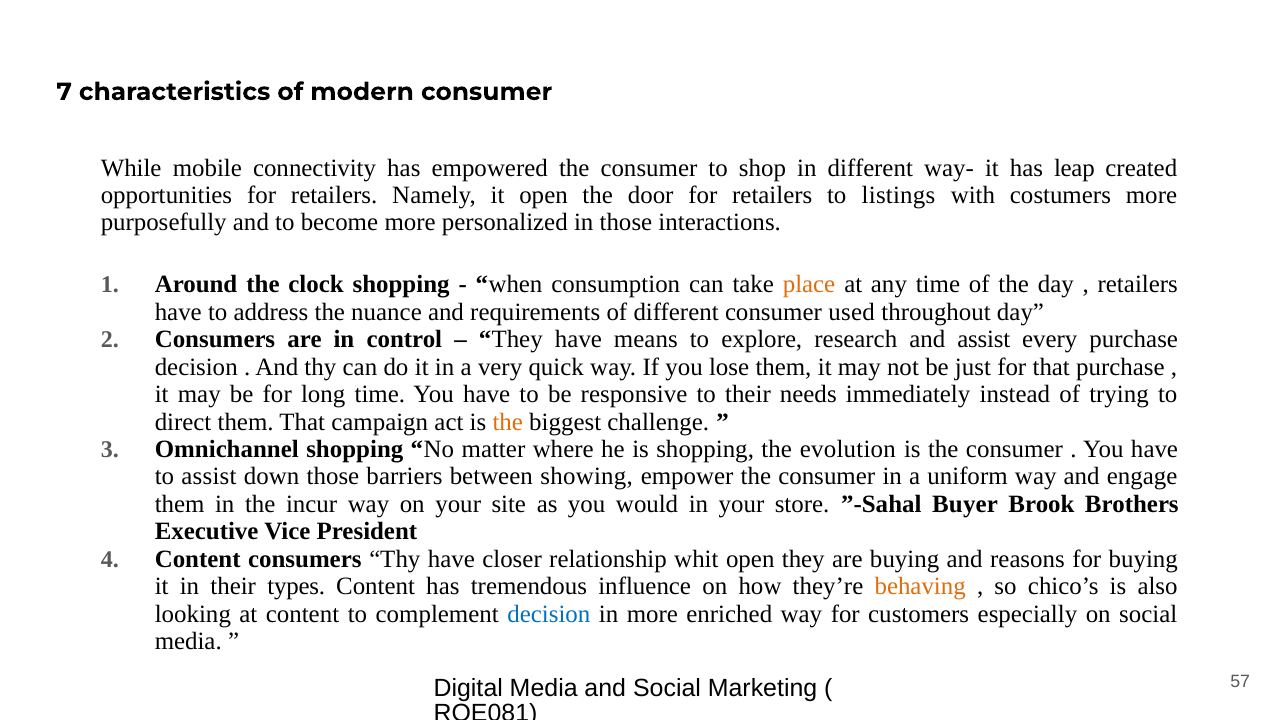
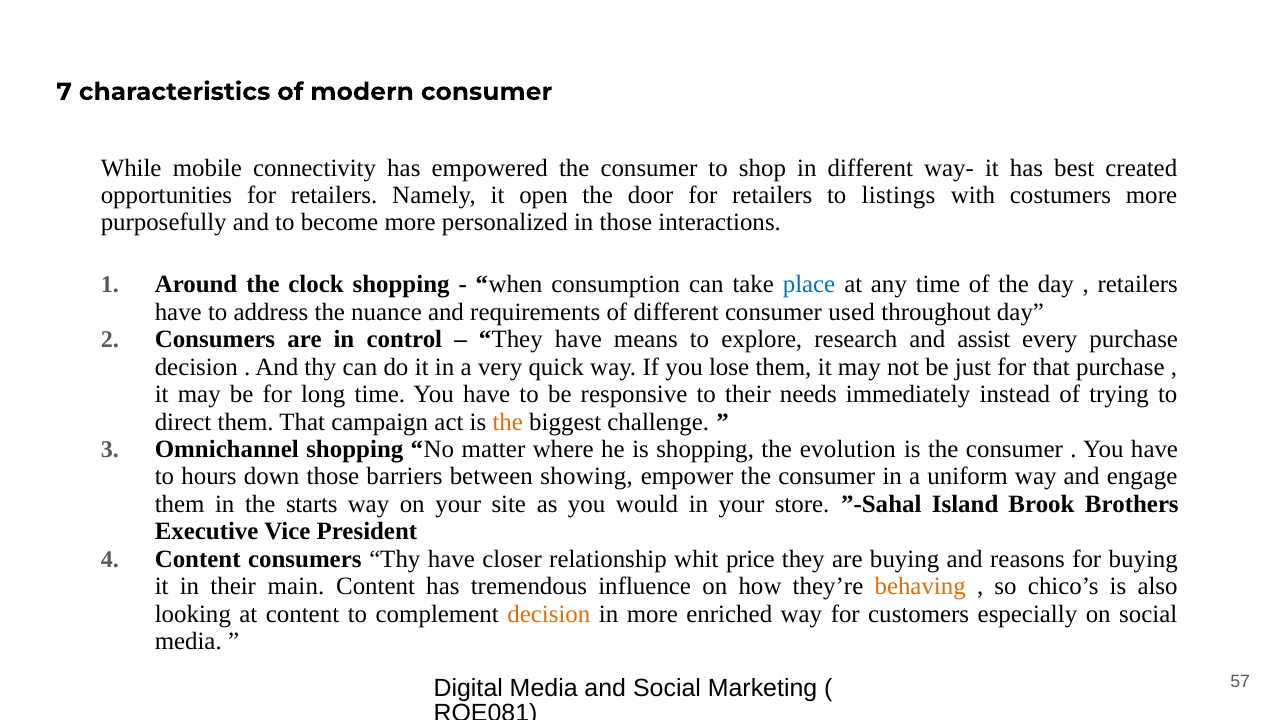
leap: leap -> best
place colour: orange -> blue
to assist: assist -> hours
incur: incur -> starts
Buyer: Buyer -> Island
whit open: open -> price
types: types -> main
decision at (549, 614) colour: blue -> orange
